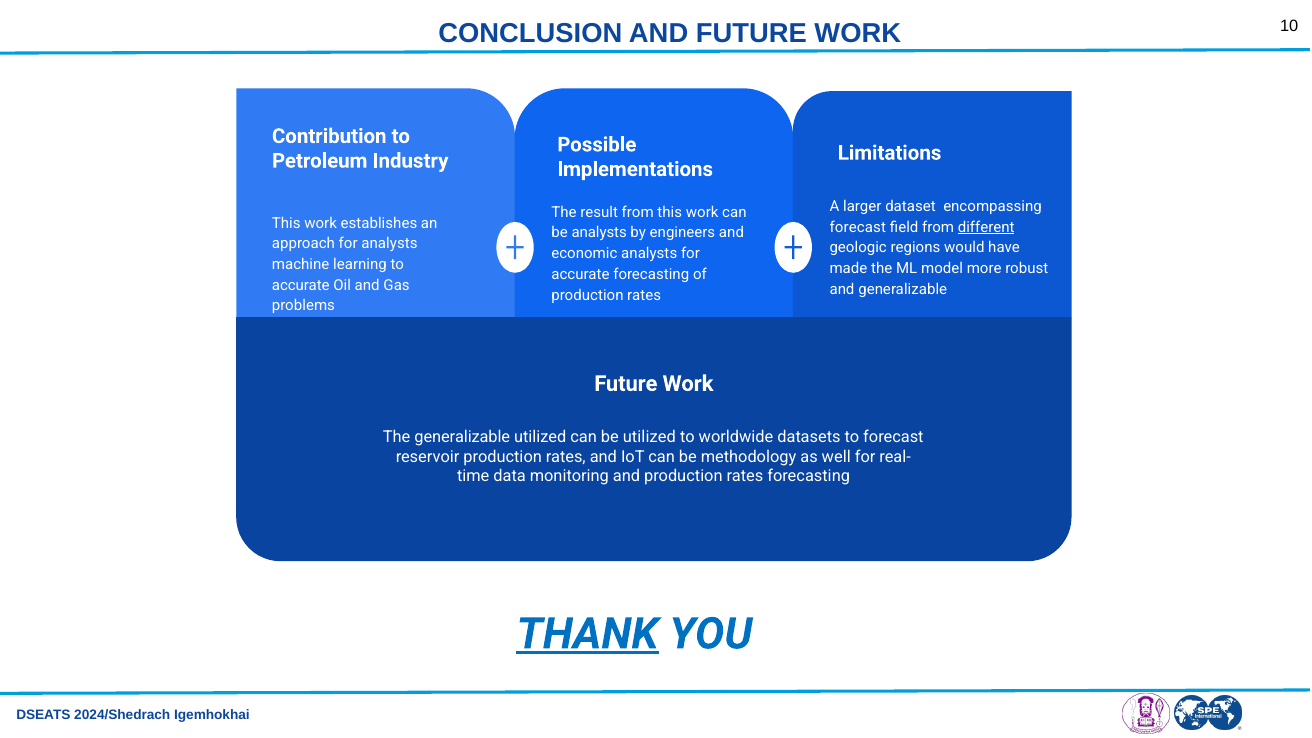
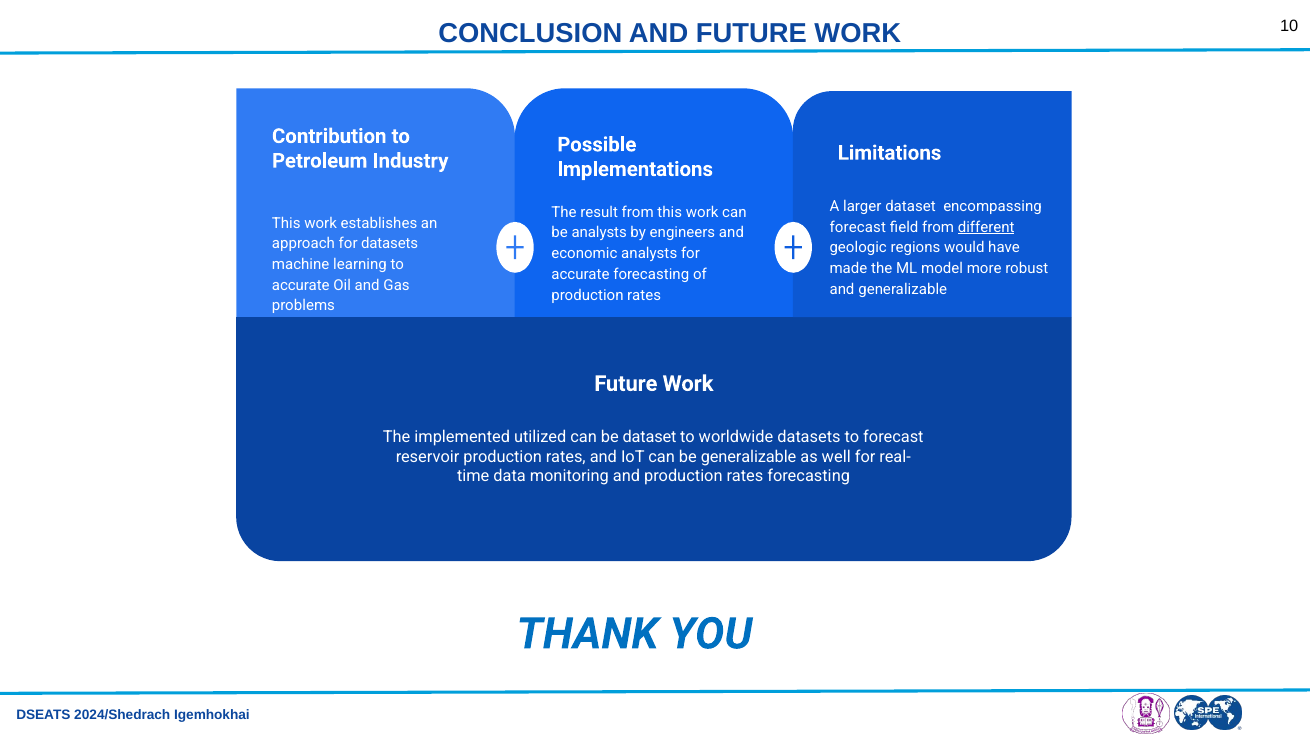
for analysts: analysts -> datasets
The generalizable: generalizable -> implemented
be utilized: utilized -> dataset
be methodology: methodology -> generalizable
THANK underline: present -> none
